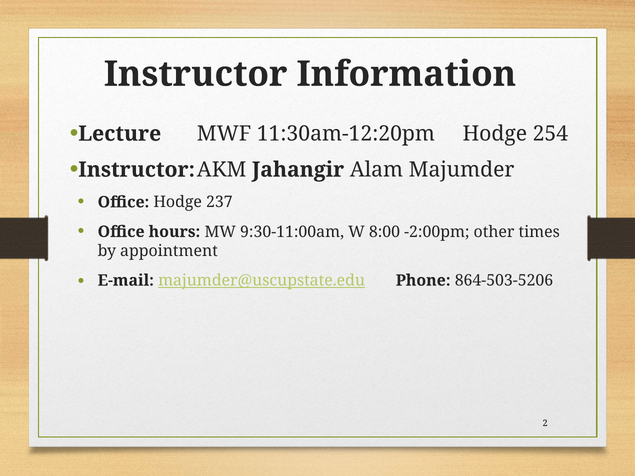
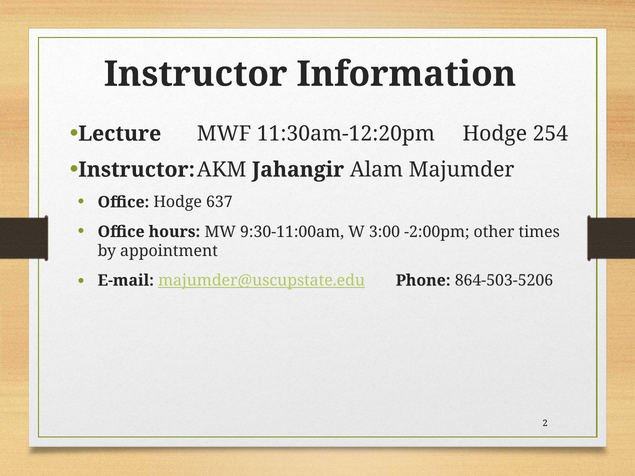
237: 237 -> 637
8:00: 8:00 -> 3:00
